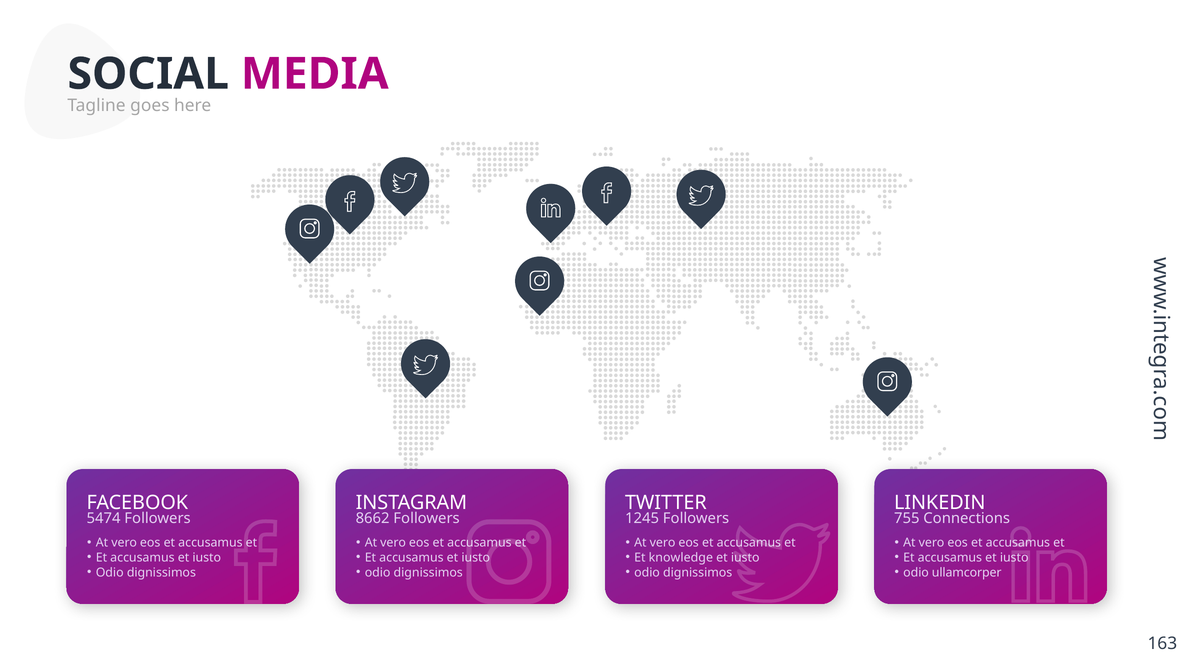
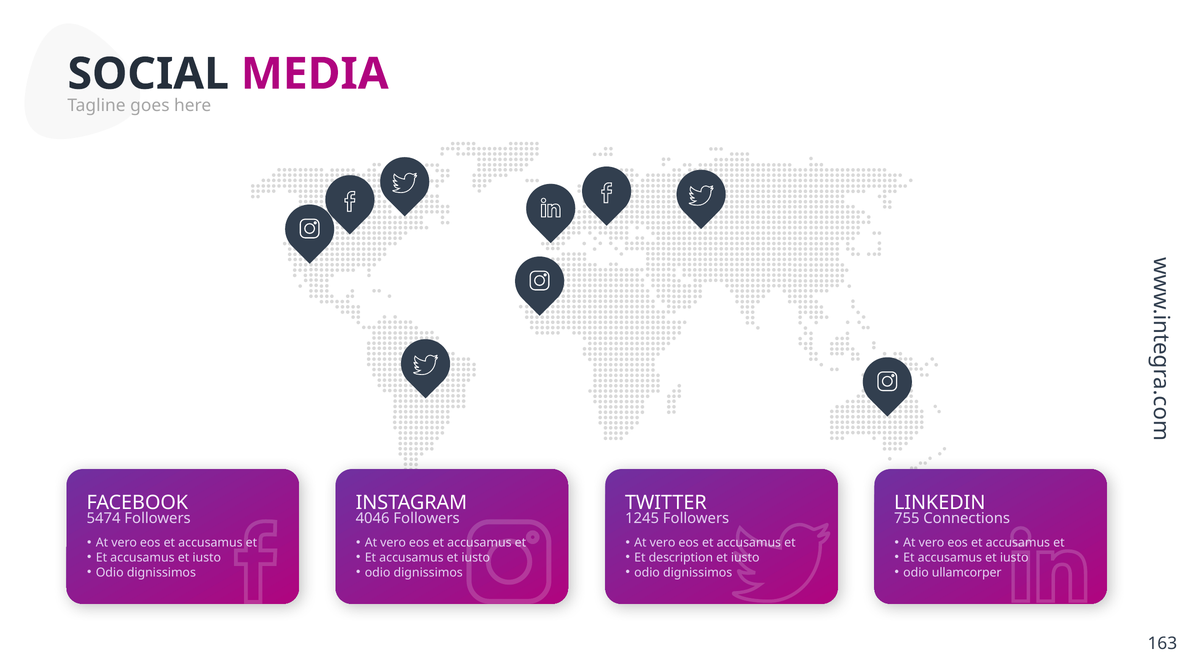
8662: 8662 -> 4046
knowledge: knowledge -> description
